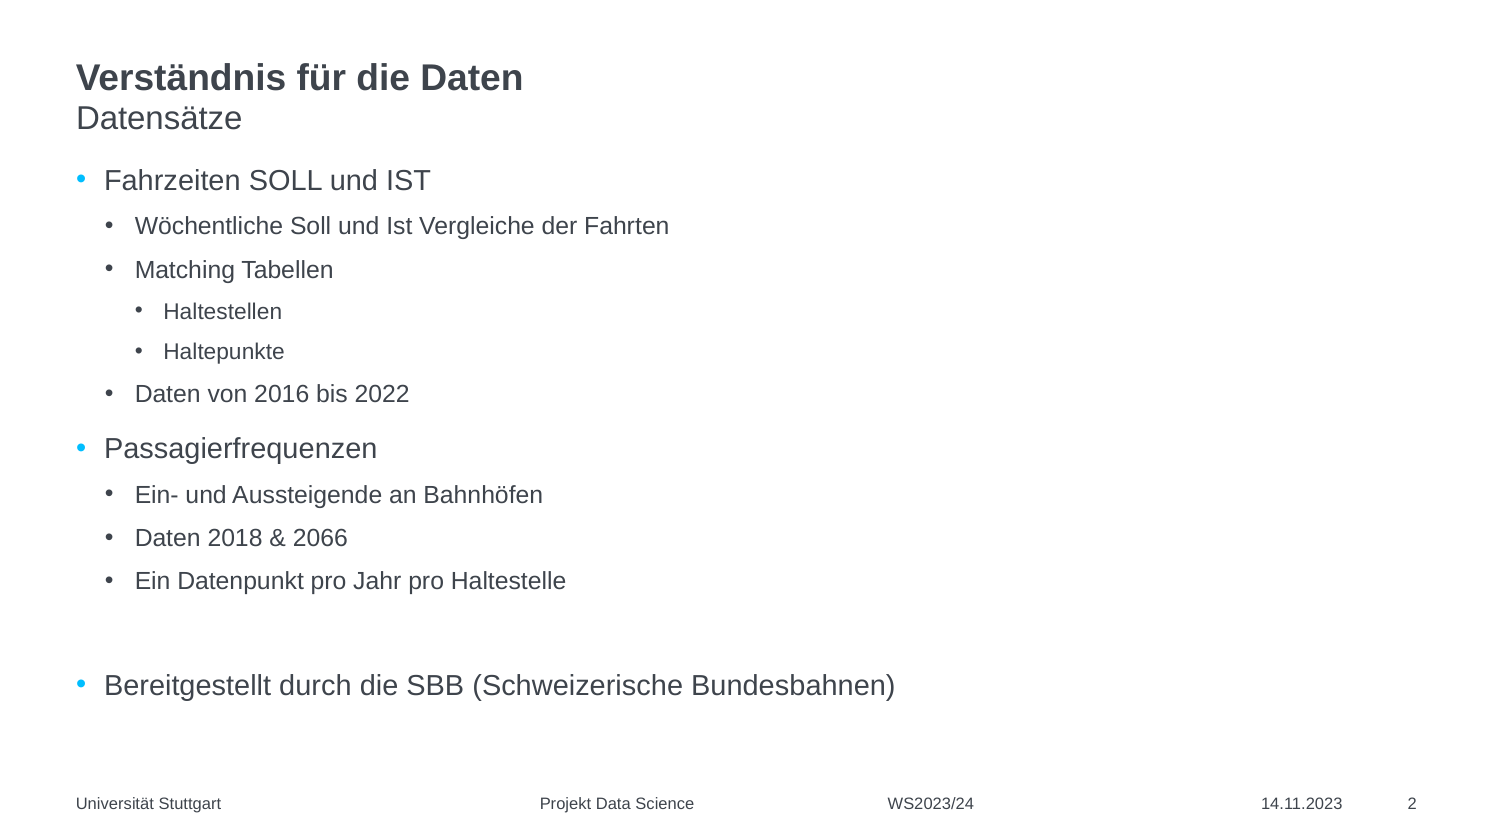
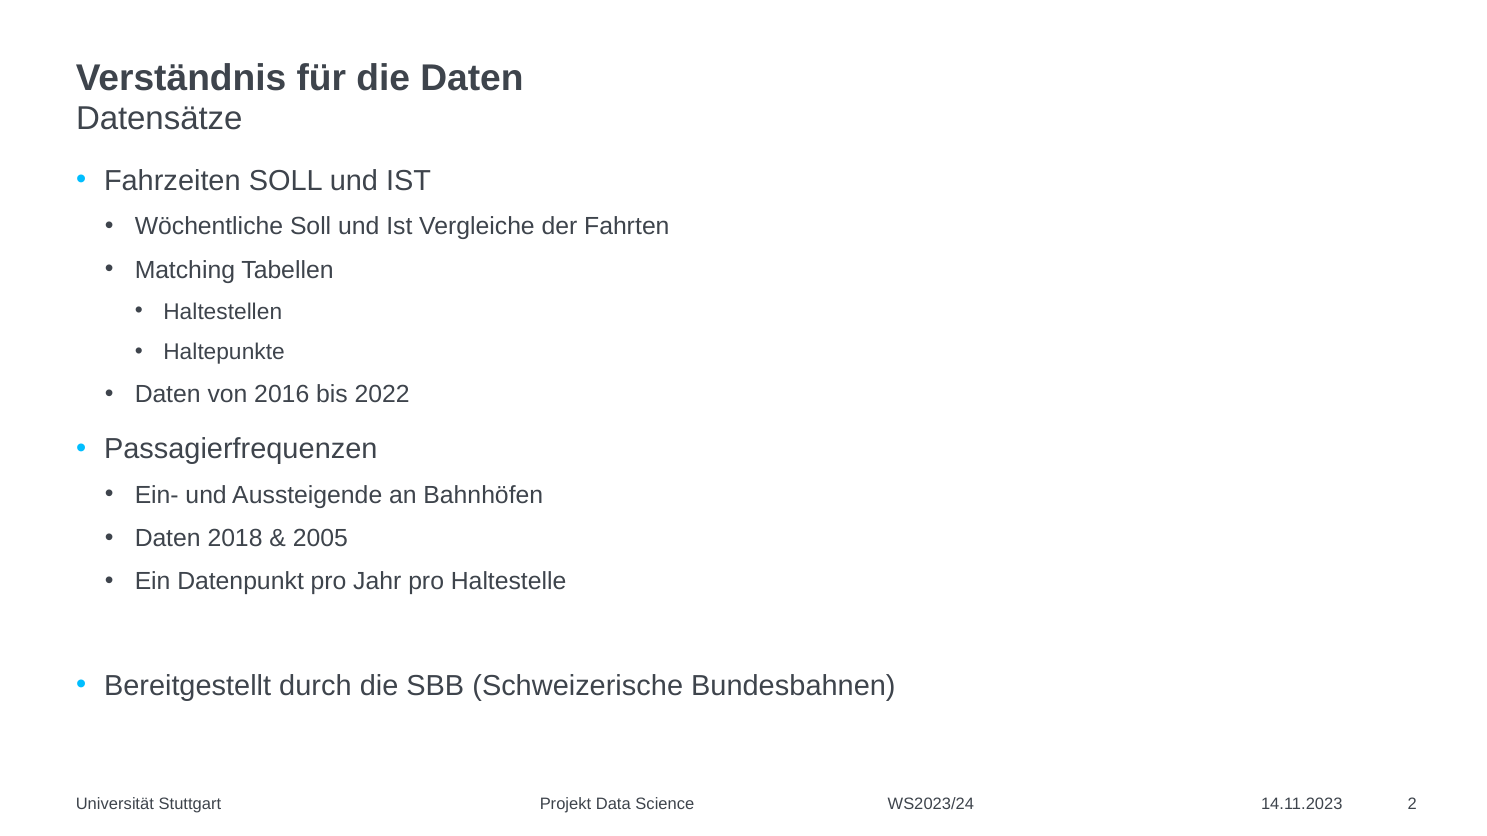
2066: 2066 -> 2005
